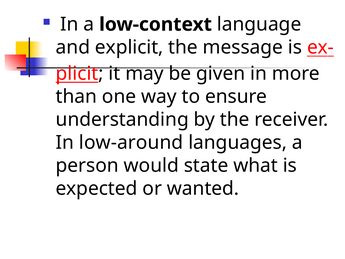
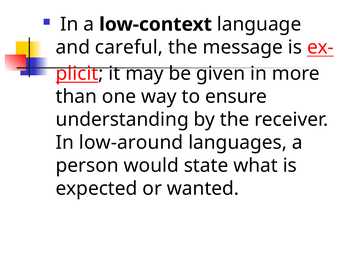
explicit: explicit -> careful
